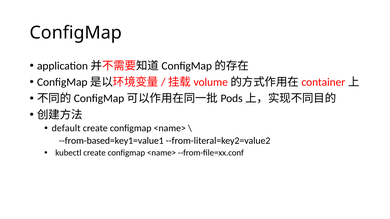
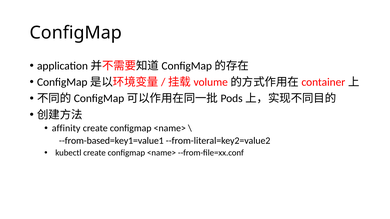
default: default -> affinity
